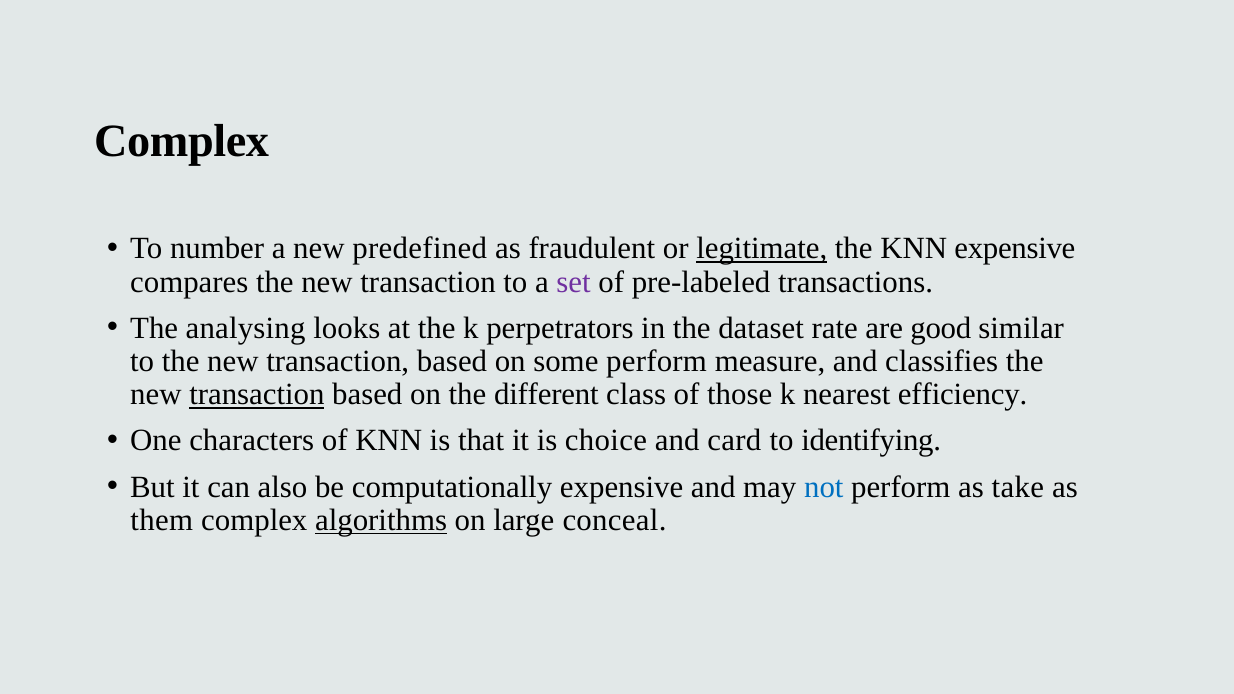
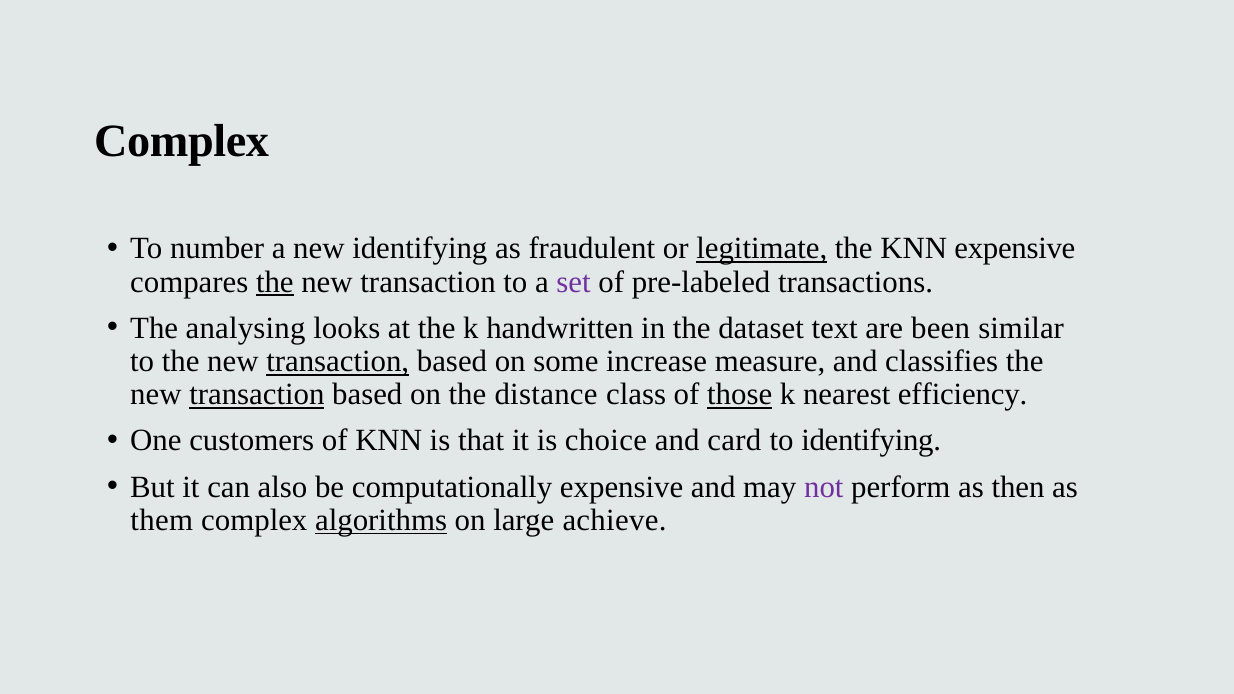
new predefined: predefined -> identifying
the at (275, 282) underline: none -> present
perpetrators: perpetrators -> handwritten
rate: rate -> text
good: good -> been
transaction at (338, 361) underline: none -> present
some perform: perform -> increase
different: different -> distance
those underline: none -> present
characters: characters -> customers
not colour: blue -> purple
take: take -> then
conceal: conceal -> achieve
